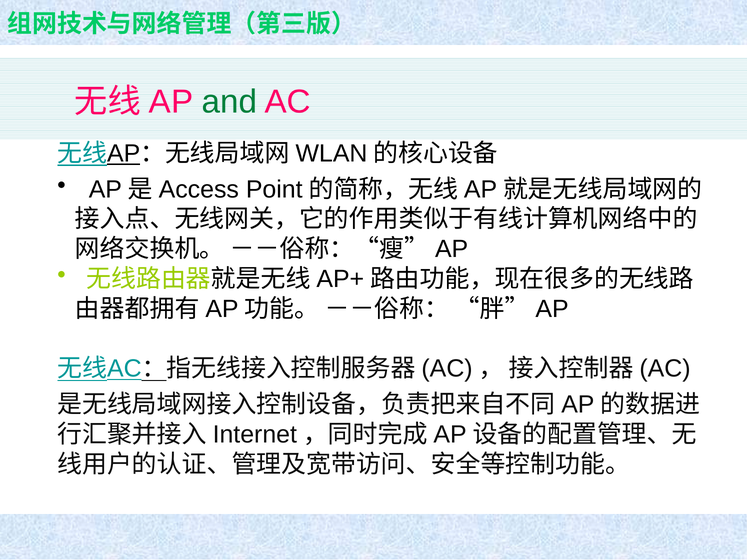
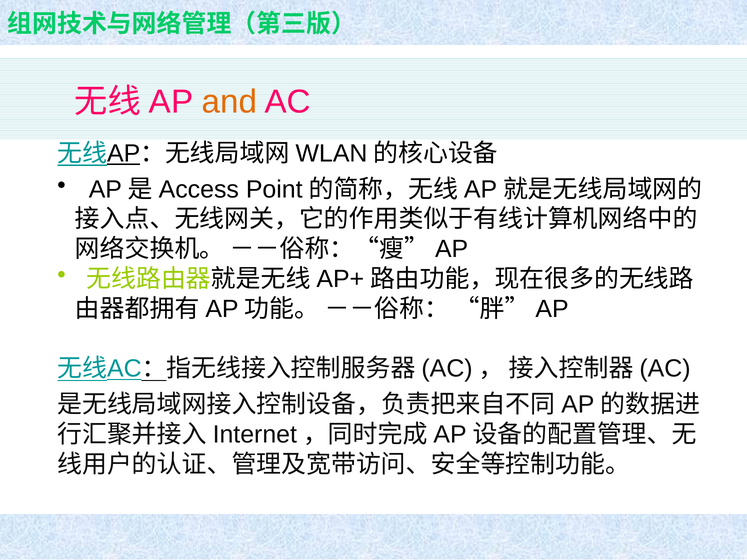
and colour: green -> orange
